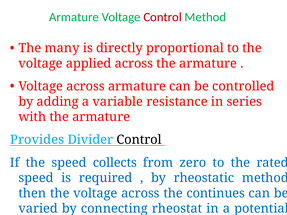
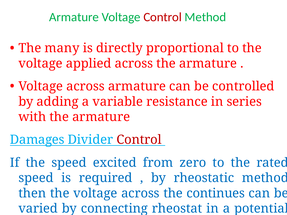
Provides: Provides -> Damages
Control at (139, 140) colour: black -> red
collects: collects -> excited
